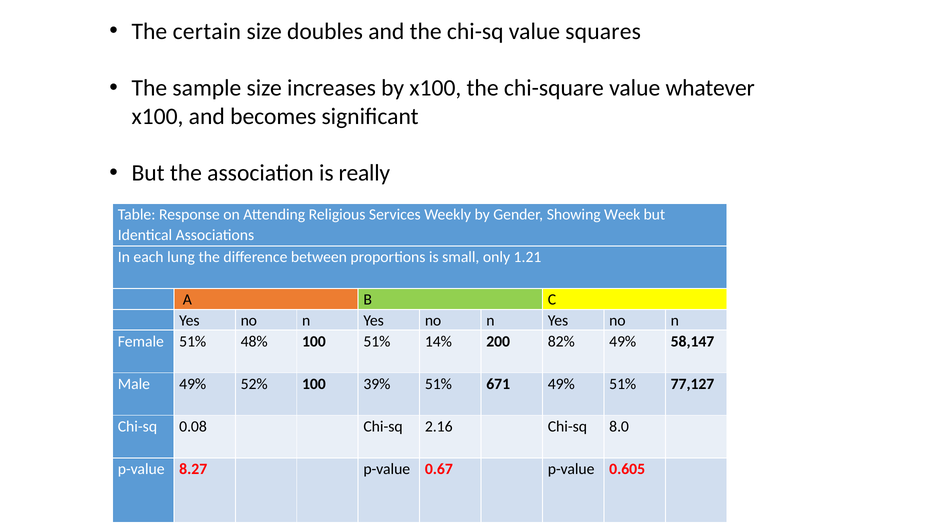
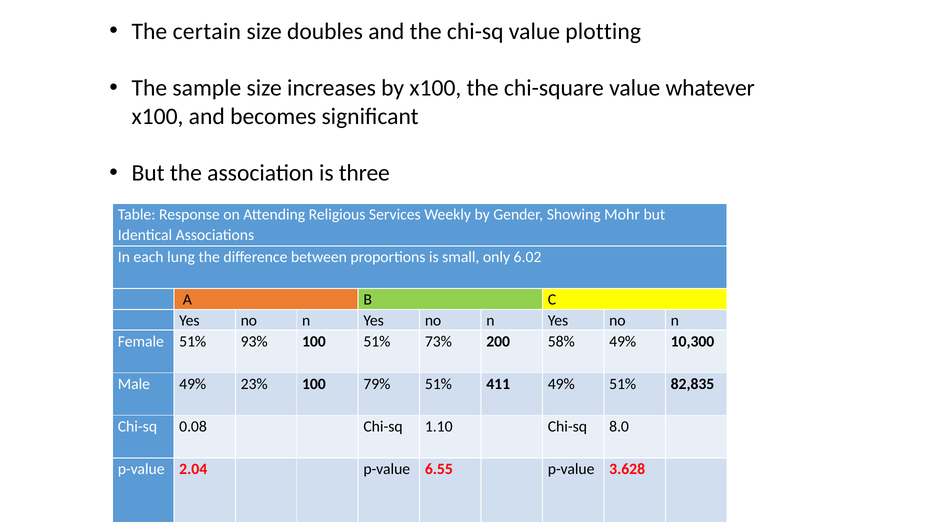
squares: squares -> plotting
really: really -> three
Week: Week -> Mohr
1.21: 1.21 -> 6.02
48%: 48% -> 93%
14%: 14% -> 73%
82%: 82% -> 58%
58,147: 58,147 -> 10,300
52%: 52% -> 23%
39%: 39% -> 79%
671: 671 -> 411
77,127: 77,127 -> 82,835
2.16: 2.16 -> 1.10
8.27: 8.27 -> 2.04
0.67: 0.67 -> 6.55
0.605: 0.605 -> 3.628
